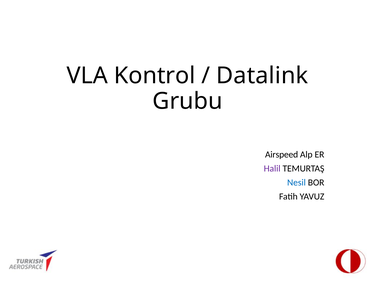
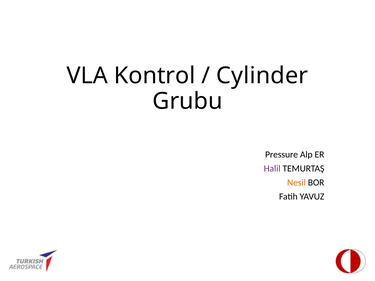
Datalink: Datalink -> Cylinder
Airspeed: Airspeed -> Pressure
Nesil colour: blue -> orange
